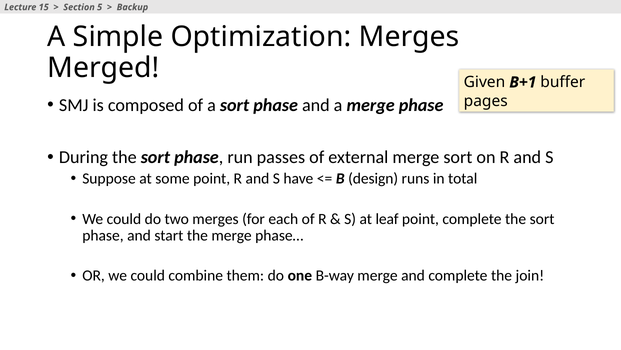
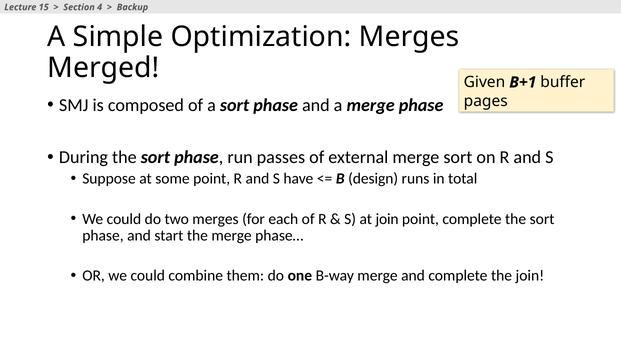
5: 5 -> 4
at leaf: leaf -> join
